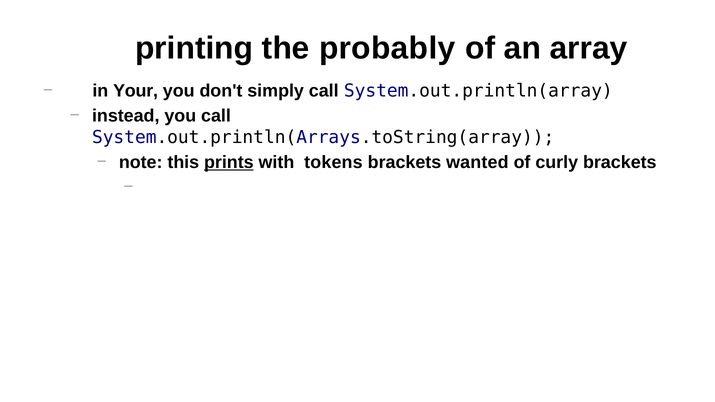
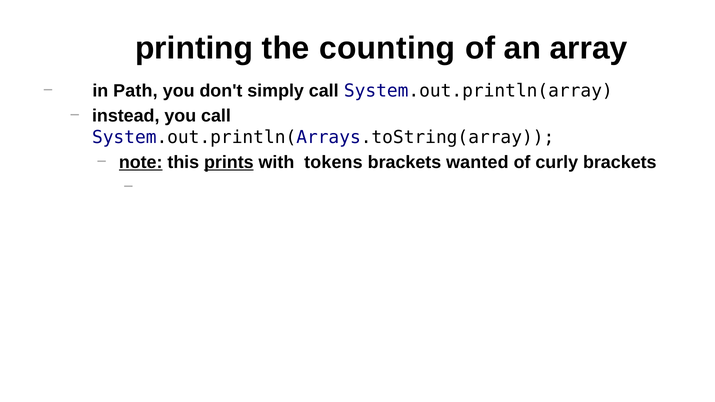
probably: probably -> counting
Your: Your -> Path
note underline: none -> present
